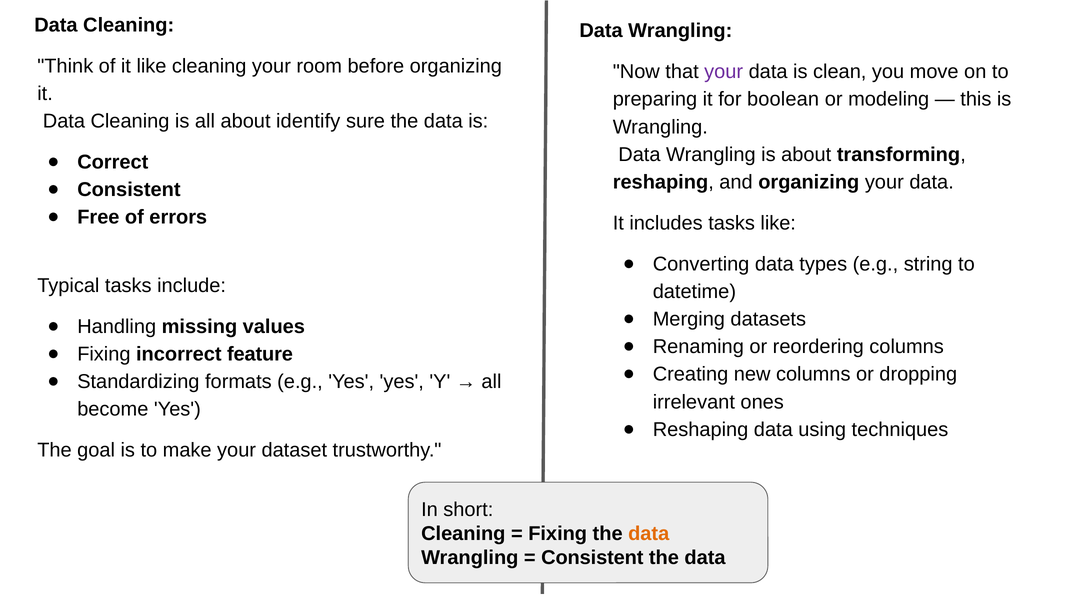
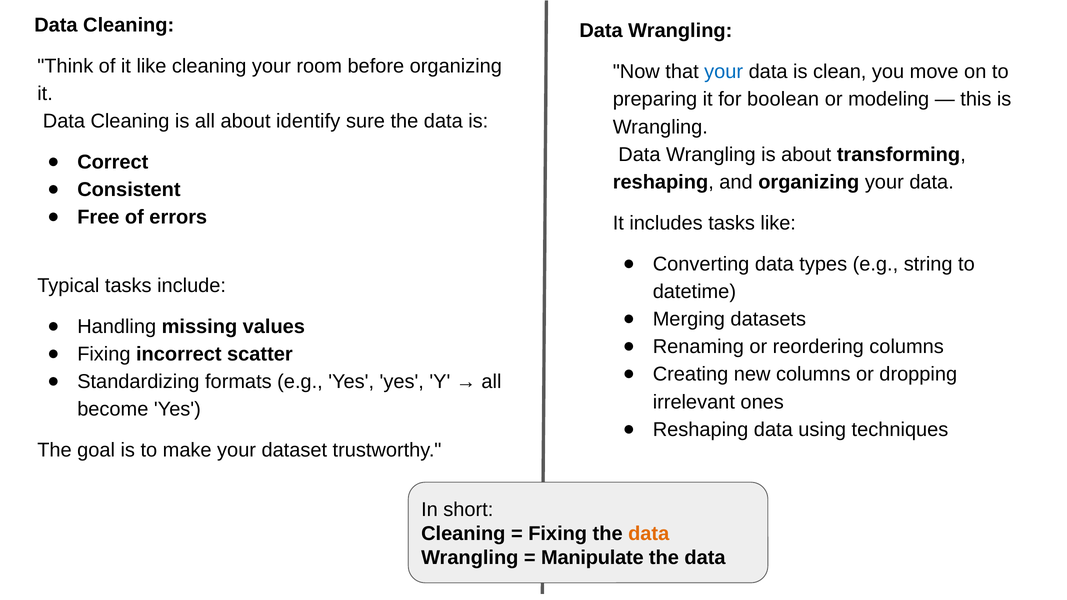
your at (724, 72) colour: purple -> blue
feature: feature -> scatter
Consistent at (592, 558): Consistent -> Manipulate
